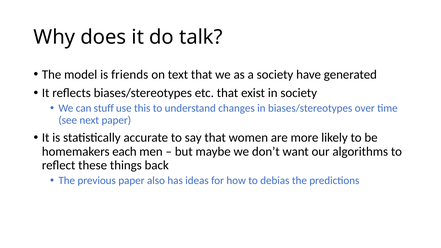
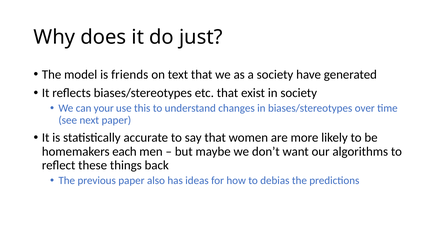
talk: talk -> just
stuff: stuff -> your
